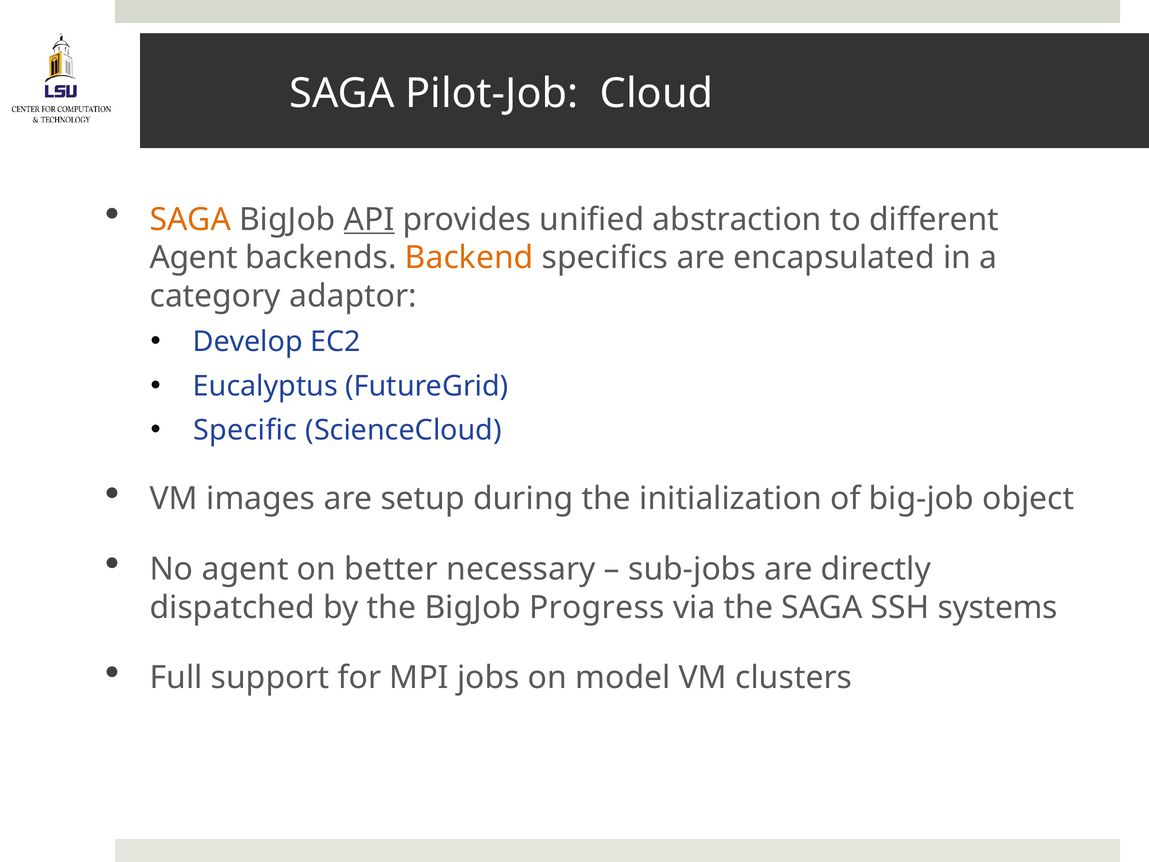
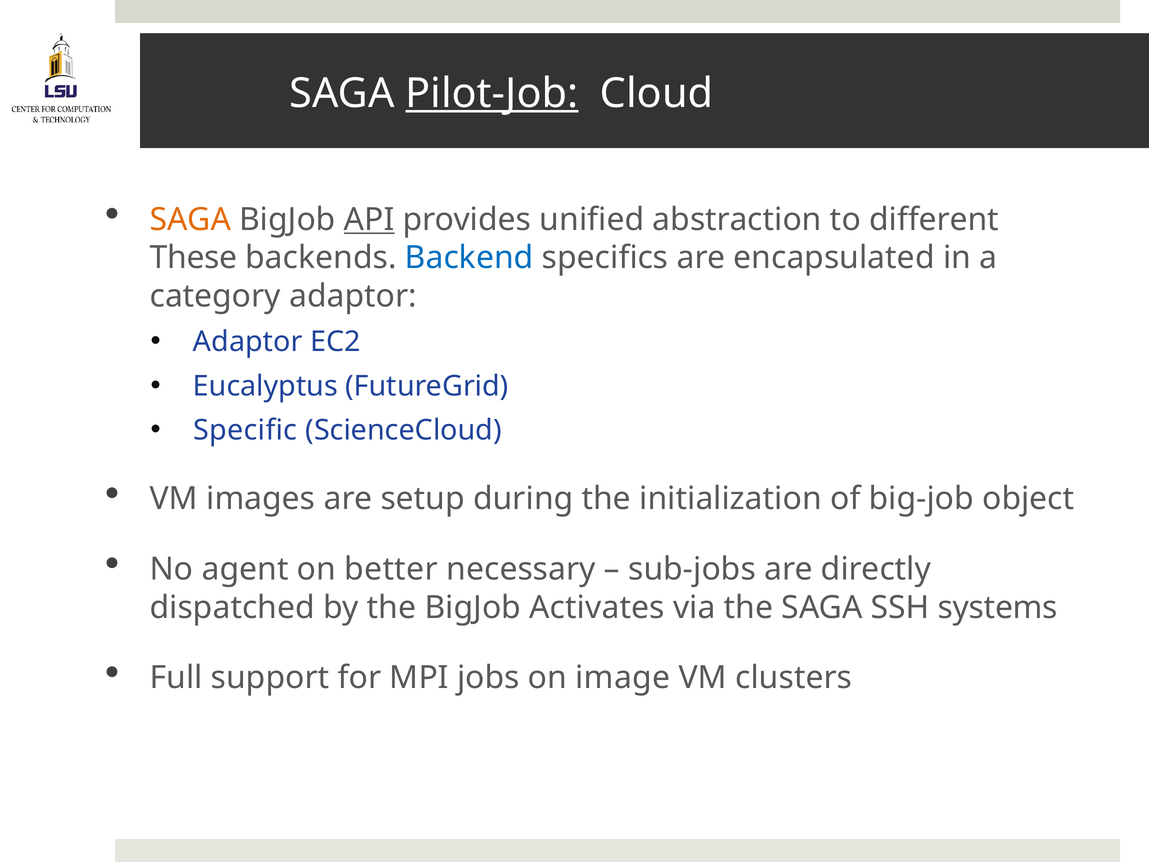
Pilot-Job underline: none -> present
Agent at (194, 258): Agent -> These
Backend colour: orange -> blue
Develop at (248, 342): Develop -> Adaptor
Progress: Progress -> Activates
model: model -> image
